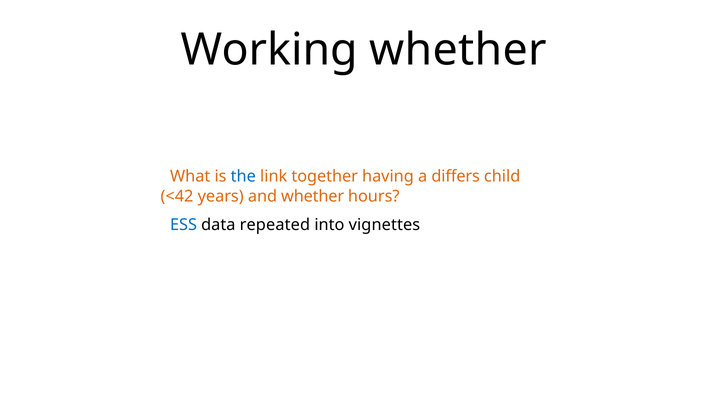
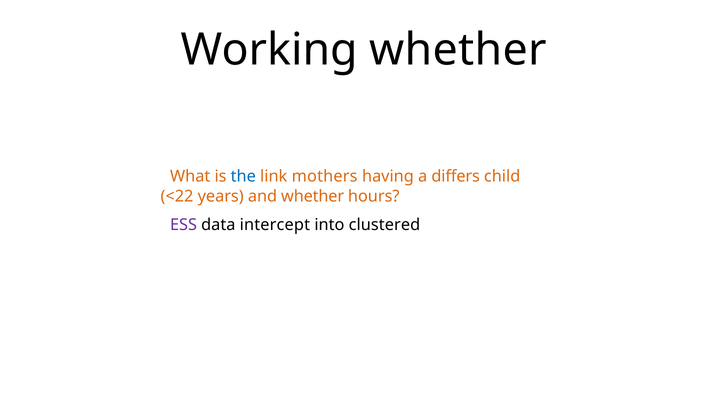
together: together -> mothers
<42: <42 -> <22
ESS colour: blue -> purple
repeated: repeated -> intercept
vignettes: vignettes -> clustered
